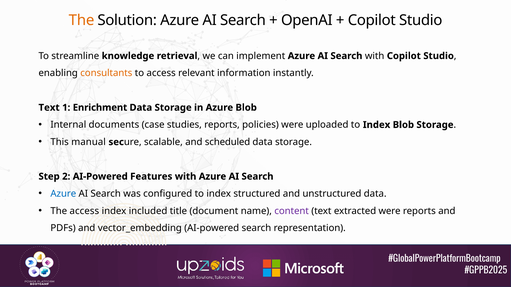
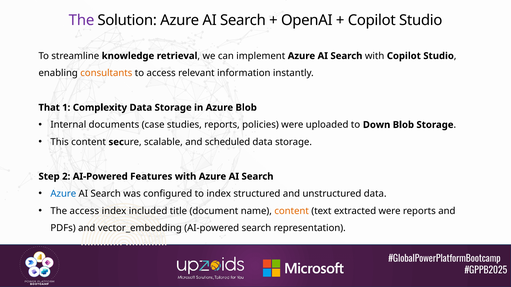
The at (82, 20) colour: orange -> purple
Text at (49, 108): Text -> That
Enrichment: Enrichment -> Complexity
uploaded to Index: Index -> Down
This manual: manual -> content
content at (292, 211) colour: purple -> orange
